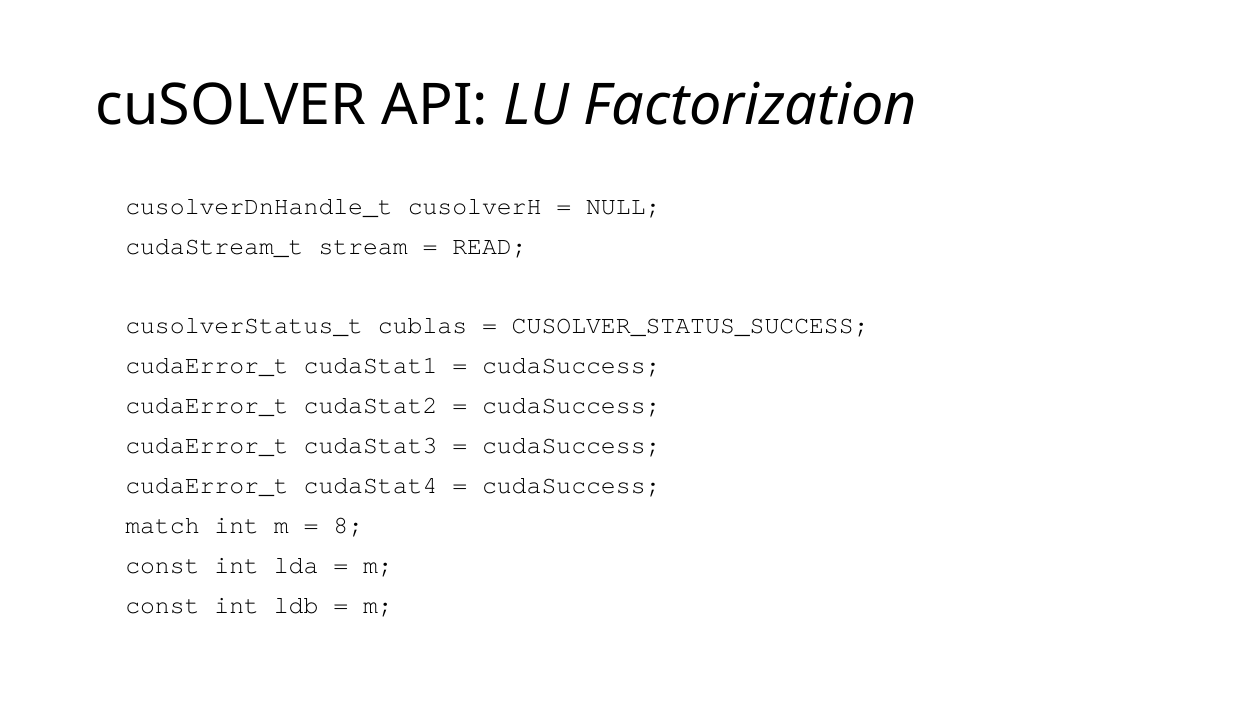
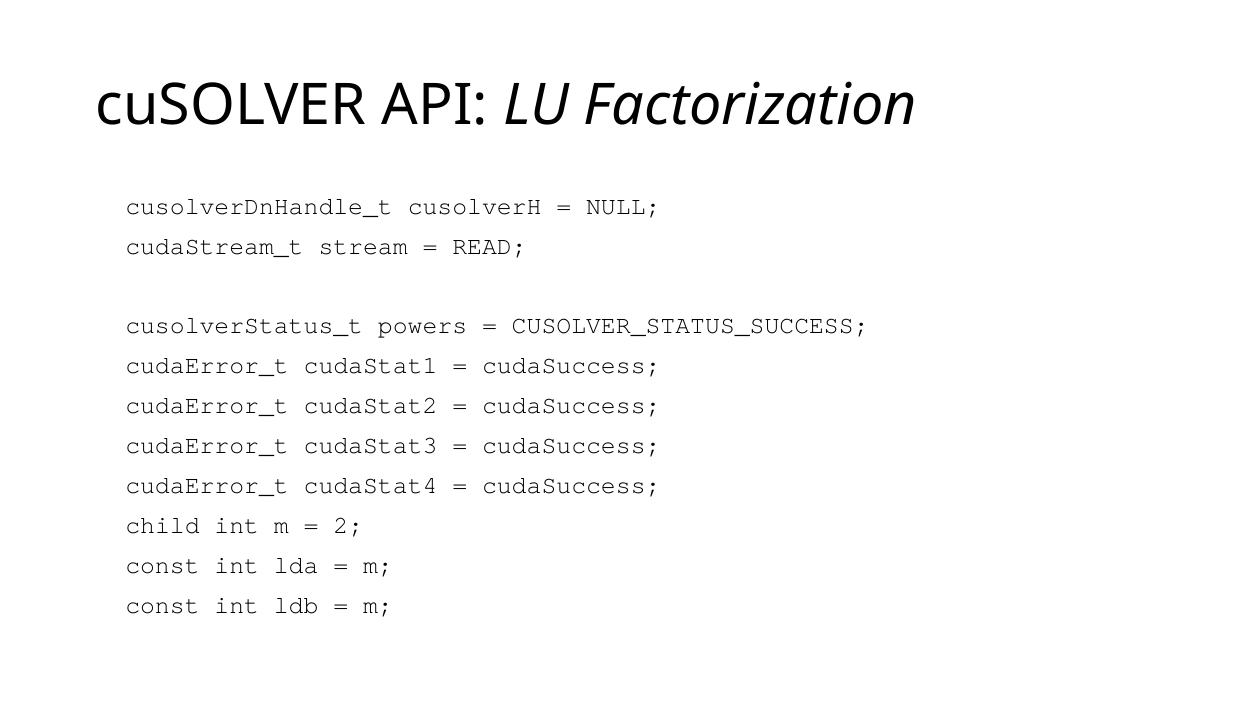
cublas: cublas -> powers
match: match -> child
8: 8 -> 2
